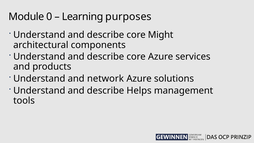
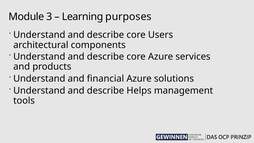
0: 0 -> 3
Might: Might -> Users
network: network -> financial
